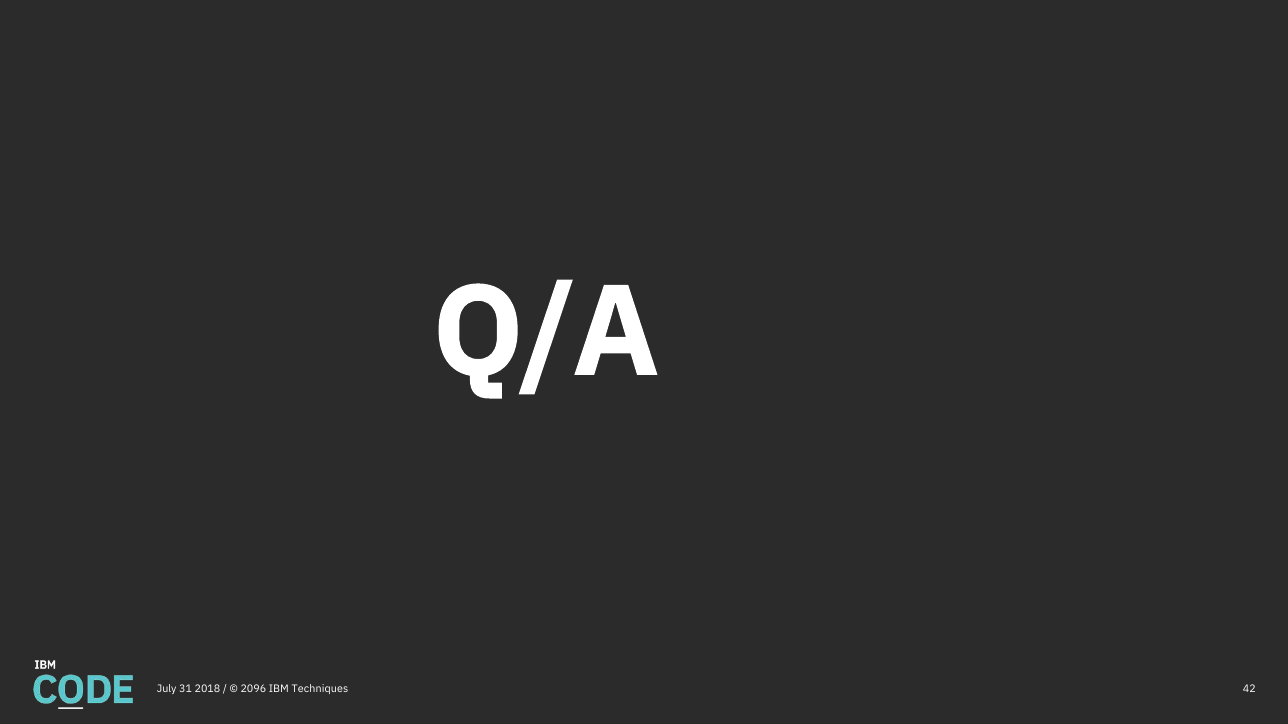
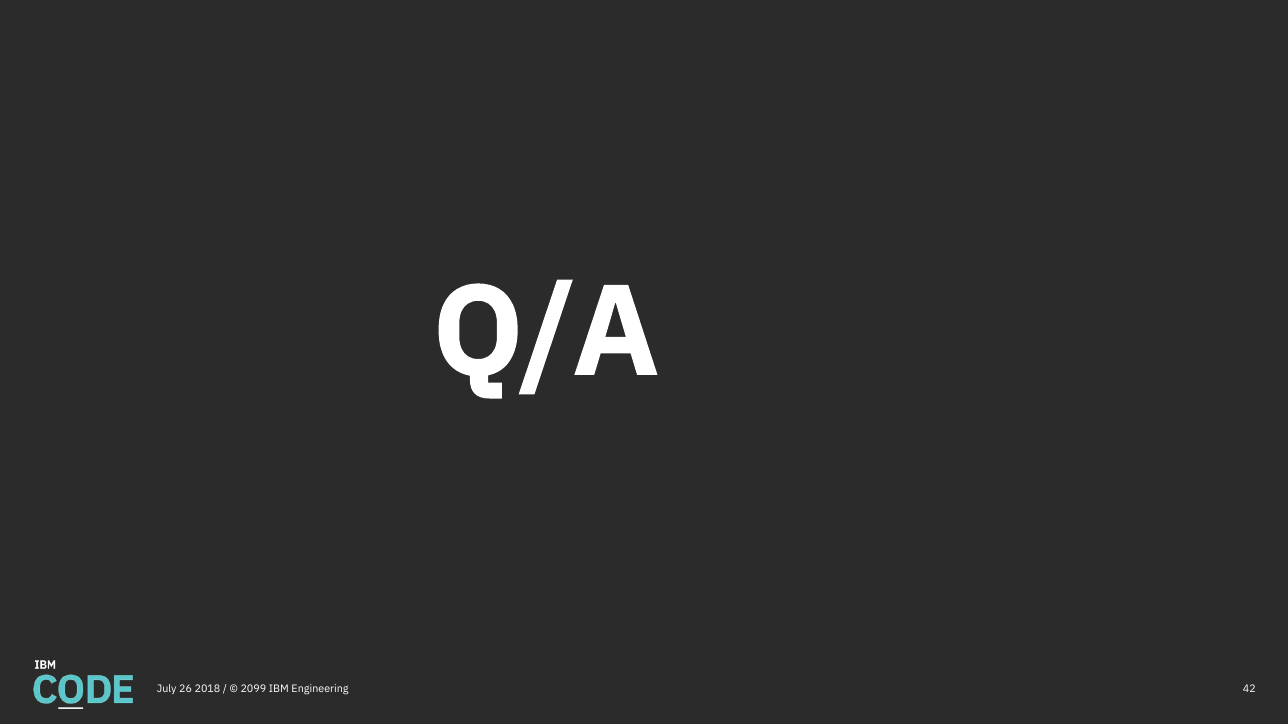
31: 31 -> 26
2096: 2096 -> 2099
Techniques: Techniques -> Engineering
